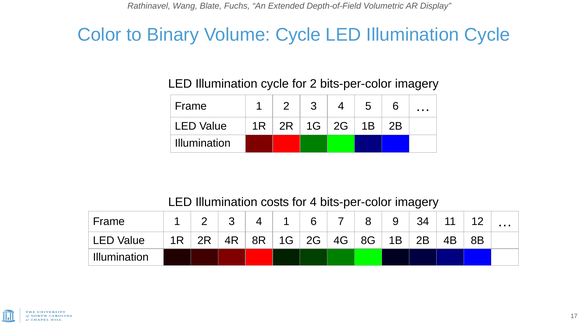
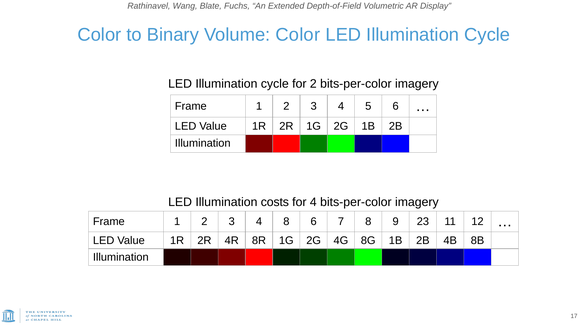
Volume Cycle: Cycle -> Color
4 1: 1 -> 8
34: 34 -> 23
